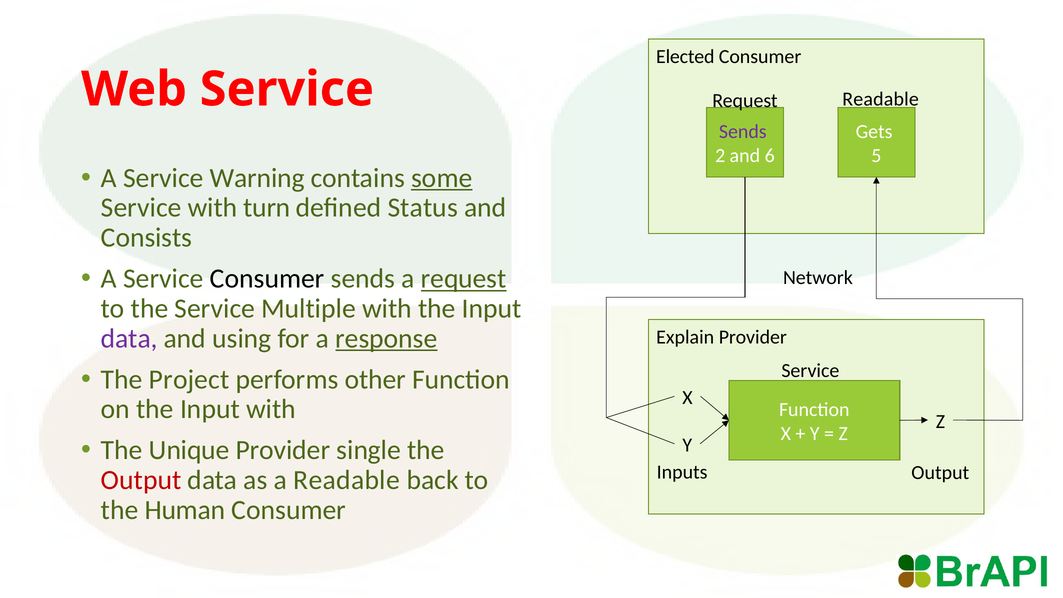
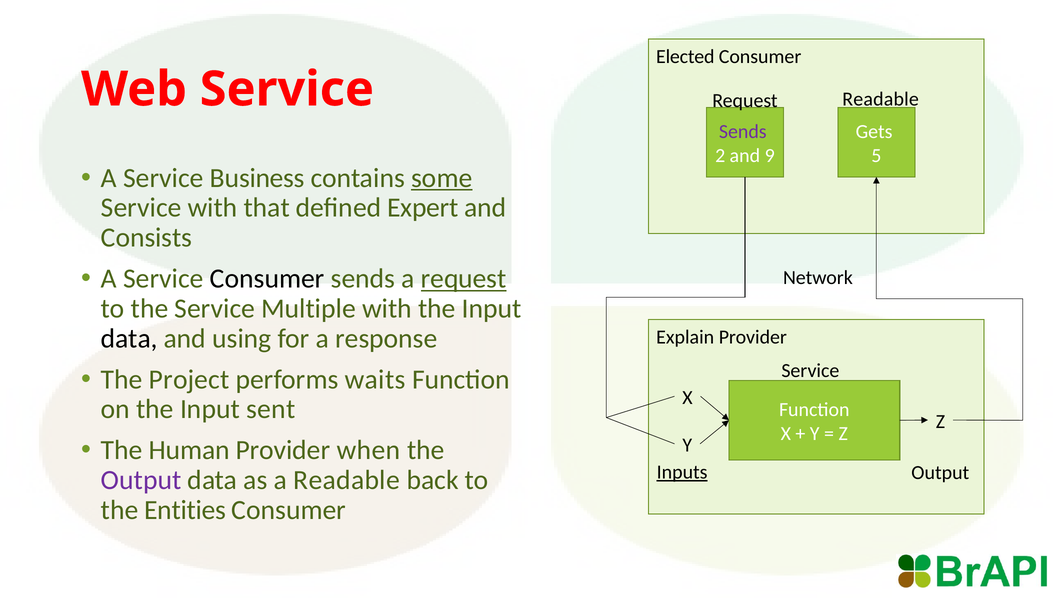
6: 6 -> 9
Warning: Warning -> Business
turn: turn -> that
Status: Status -> Expert
data at (129, 338) colour: purple -> black
response underline: present -> none
other: other -> waits
Input with: with -> sent
Unique: Unique -> Human
single: single -> when
Inputs underline: none -> present
Output at (141, 480) colour: red -> purple
Human: Human -> Entities
